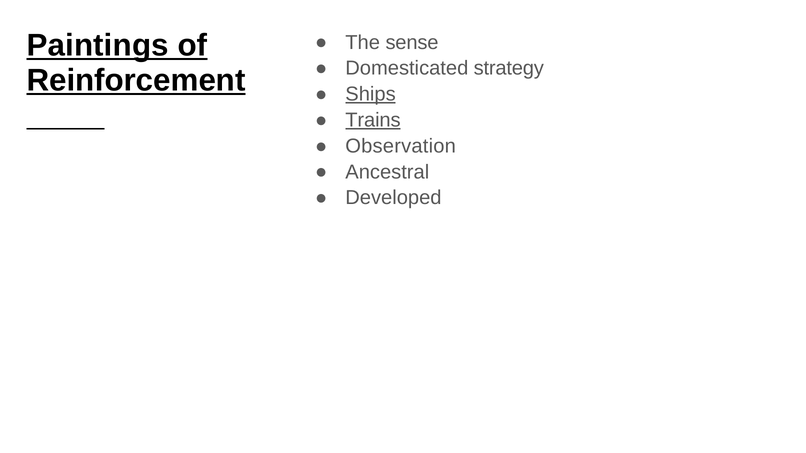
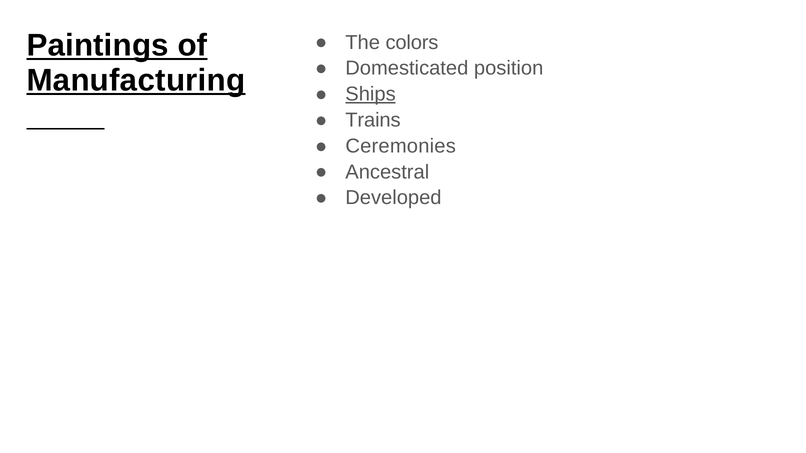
sense: sense -> colors
strategy: strategy -> position
Reinforcement: Reinforcement -> Manufacturing
Trains underline: present -> none
Observation: Observation -> Ceremonies
